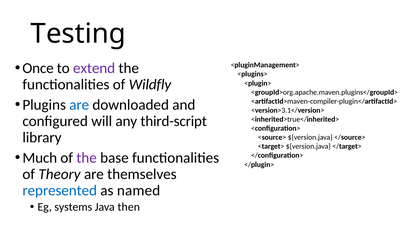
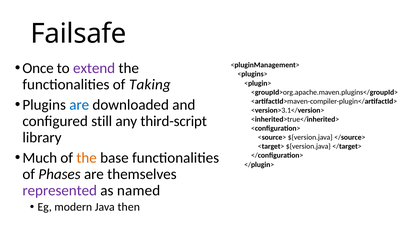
Testing: Testing -> Failsafe
Wildfly: Wildfly -> Taking
will: will -> still
the at (87, 158) colour: purple -> orange
Theory: Theory -> Phases
represented colour: blue -> purple
systems: systems -> modern
